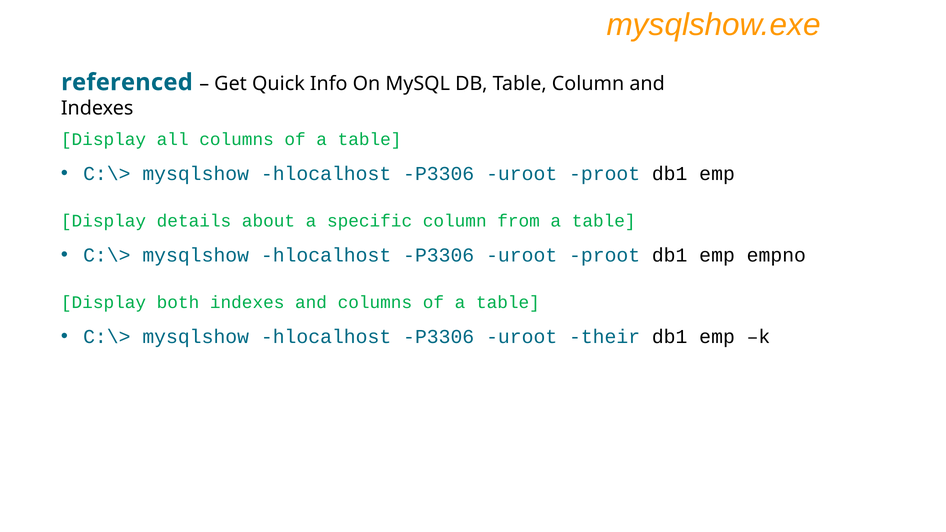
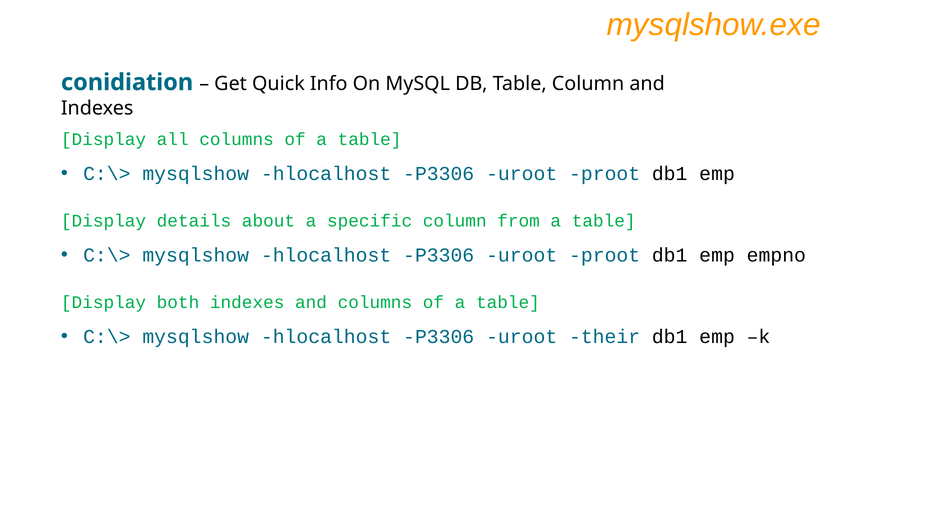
referenced: referenced -> conidiation
